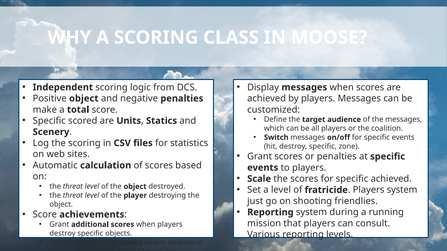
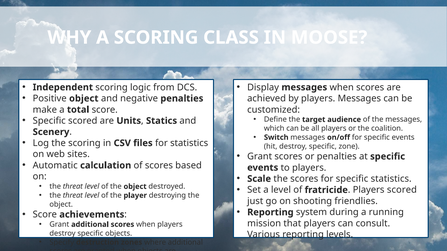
specific achieved: achieved -> statistics
Players system: system -> scored
